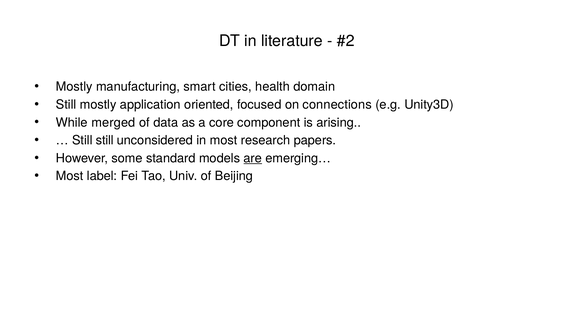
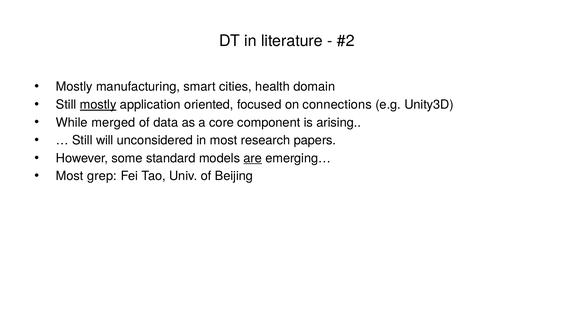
mostly at (98, 105) underline: none -> present
Still still: still -> will
label: label -> grep
